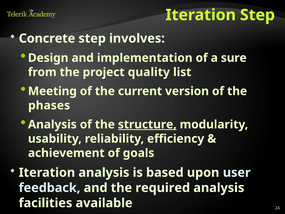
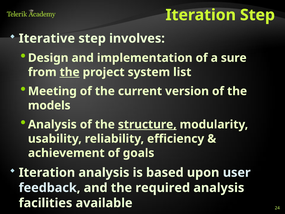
Concrete: Concrete -> Iterative
the at (70, 72) underline: none -> present
quality: quality -> system
phases: phases -> models
